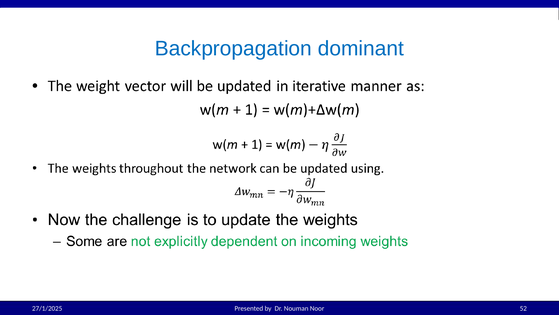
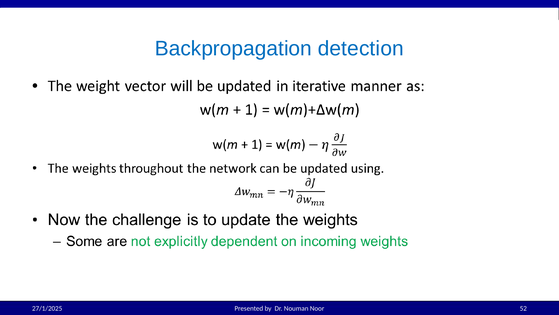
dominant: dominant -> detection
